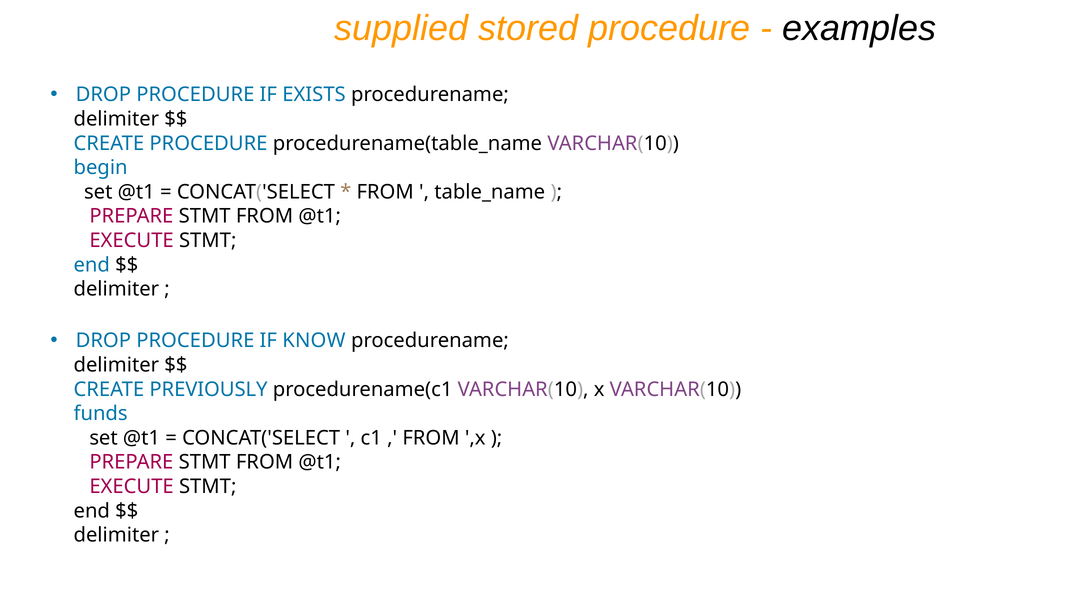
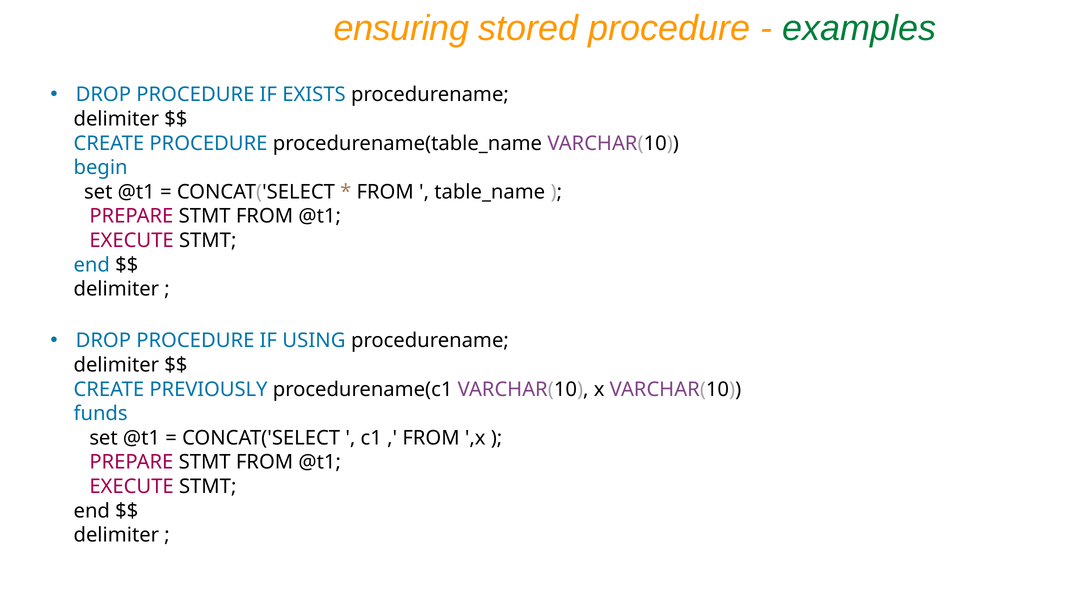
supplied: supplied -> ensuring
examples colour: black -> green
KNOW: KNOW -> USING
